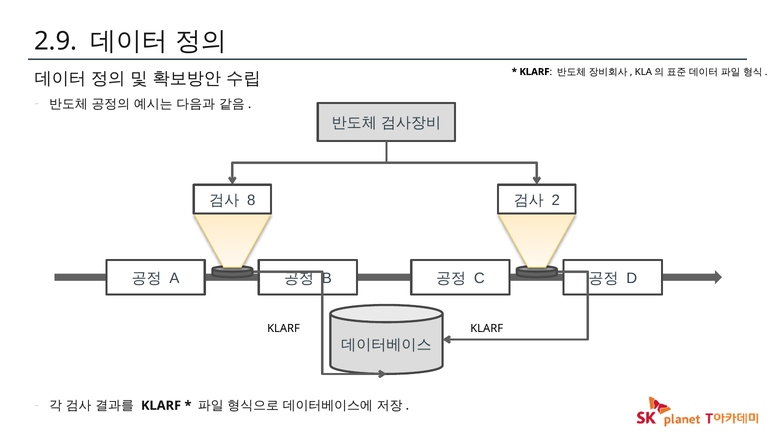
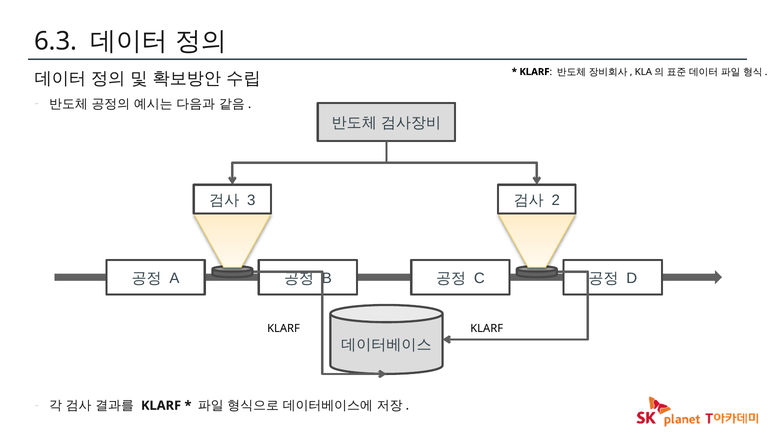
2.9: 2.9 -> 6.3
8: 8 -> 3
